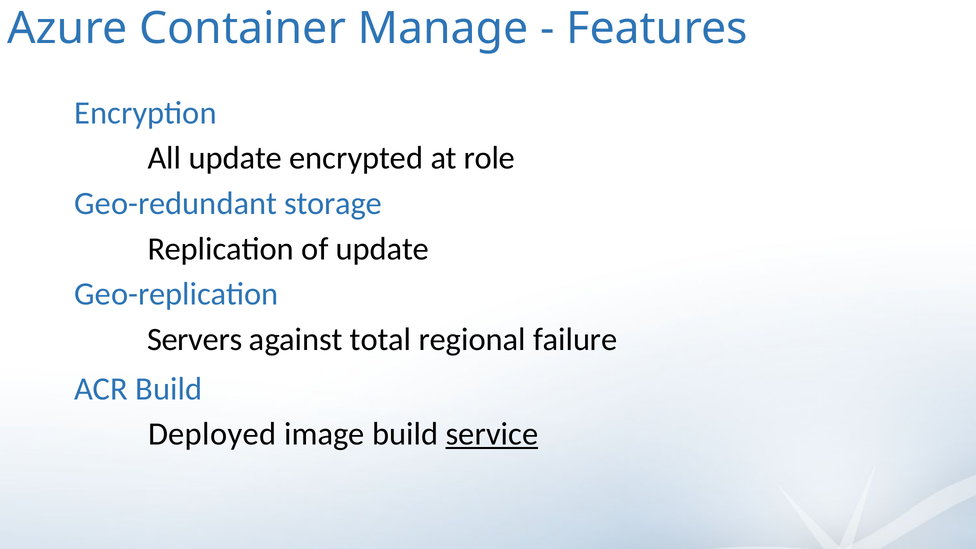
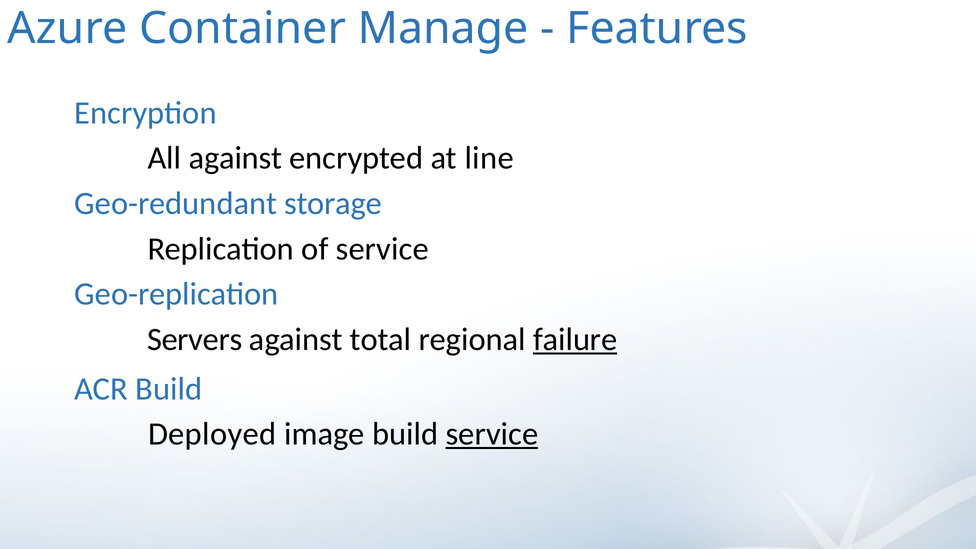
All update: update -> against
role: role -> line
of update: update -> service
failure underline: none -> present
